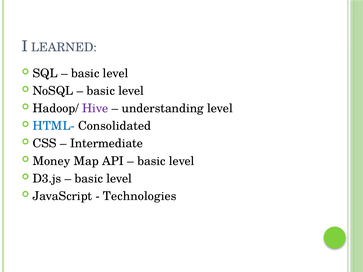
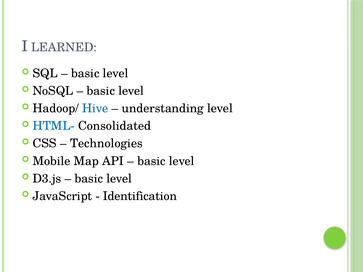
Hive colour: purple -> blue
Intermediate: Intermediate -> Technologies
Money: Money -> Mobile
Technologies: Technologies -> Identification
